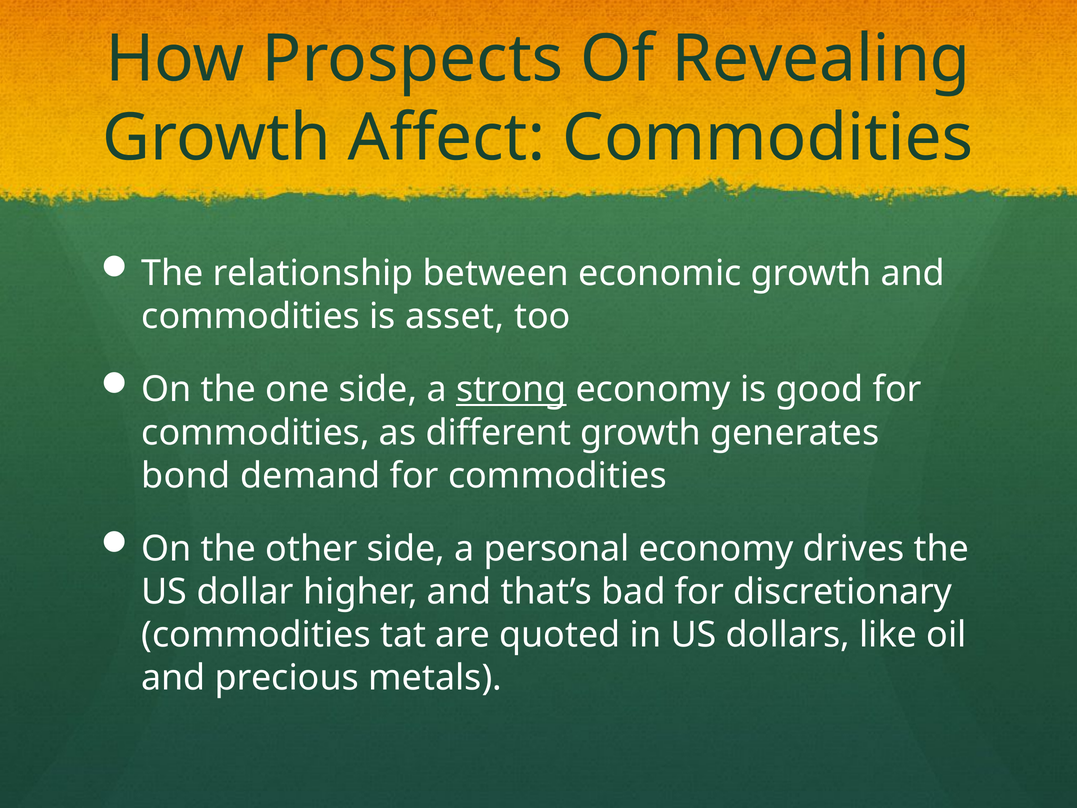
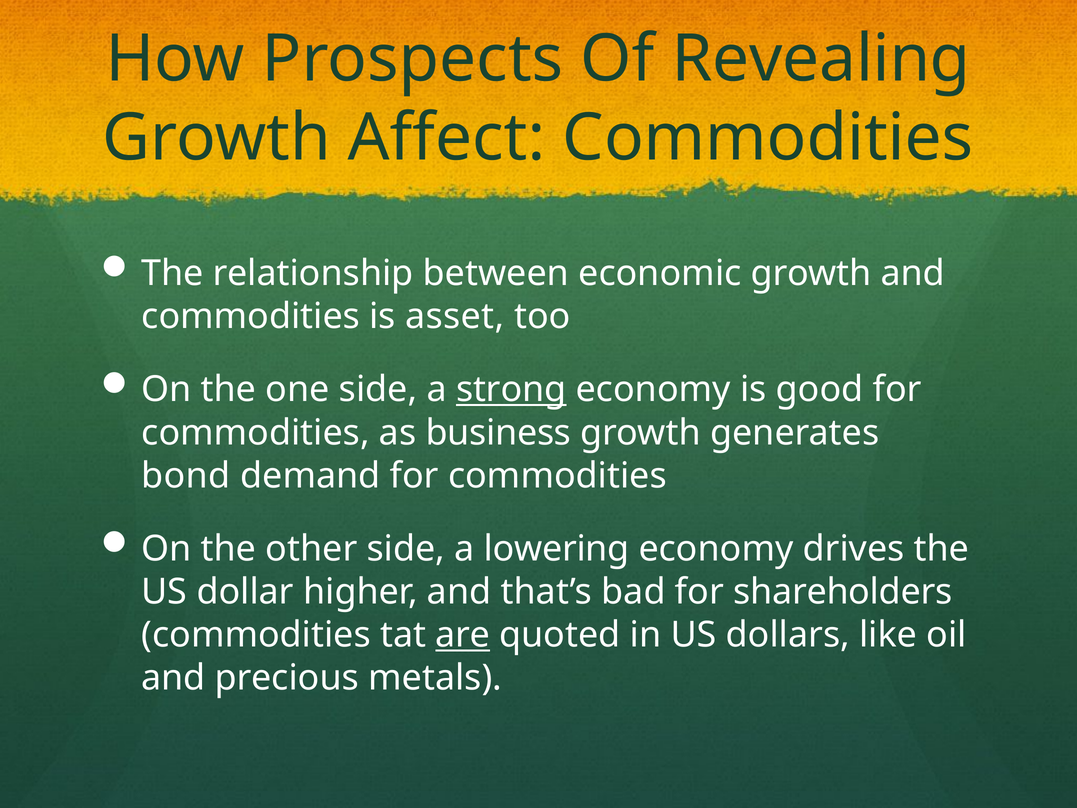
different: different -> business
personal: personal -> lowering
discretionary: discretionary -> shareholders
are underline: none -> present
